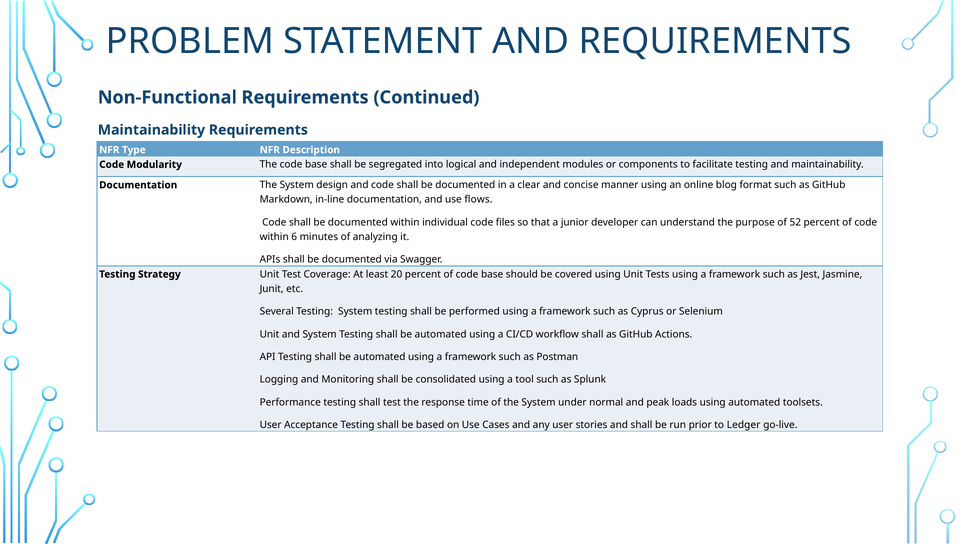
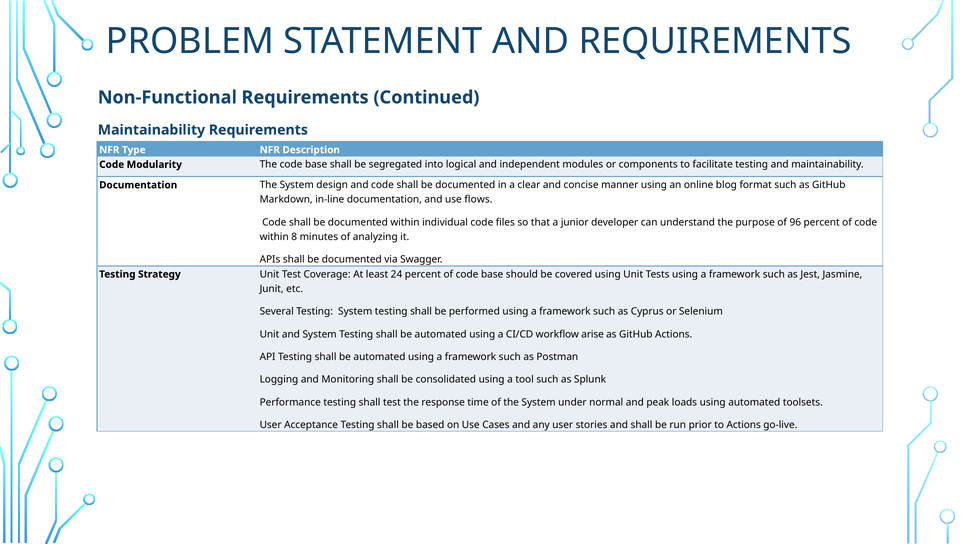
52: 52 -> 96
6: 6 -> 8
20: 20 -> 24
workflow shall: shall -> arise
to Ledger: Ledger -> Actions
